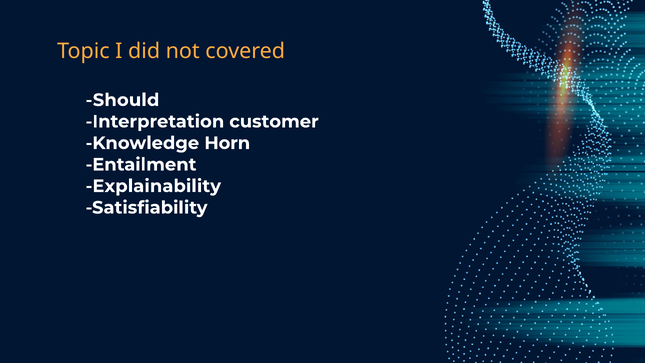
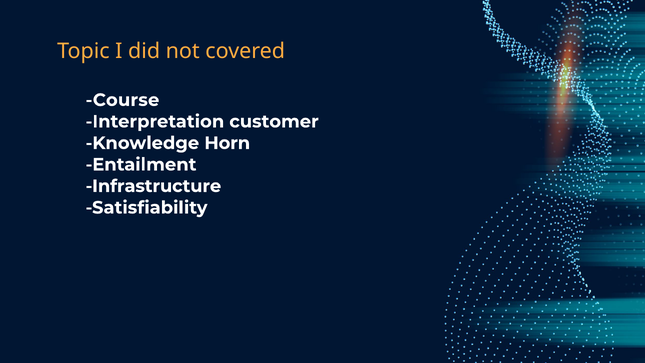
Should: Should -> Course
Explainability: Explainability -> Infrastructure
